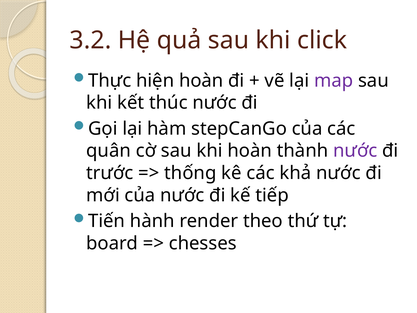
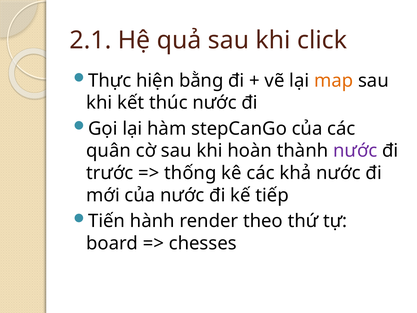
3.2: 3.2 -> 2.1
hiện hoàn: hoàn -> bằng
map colour: purple -> orange
